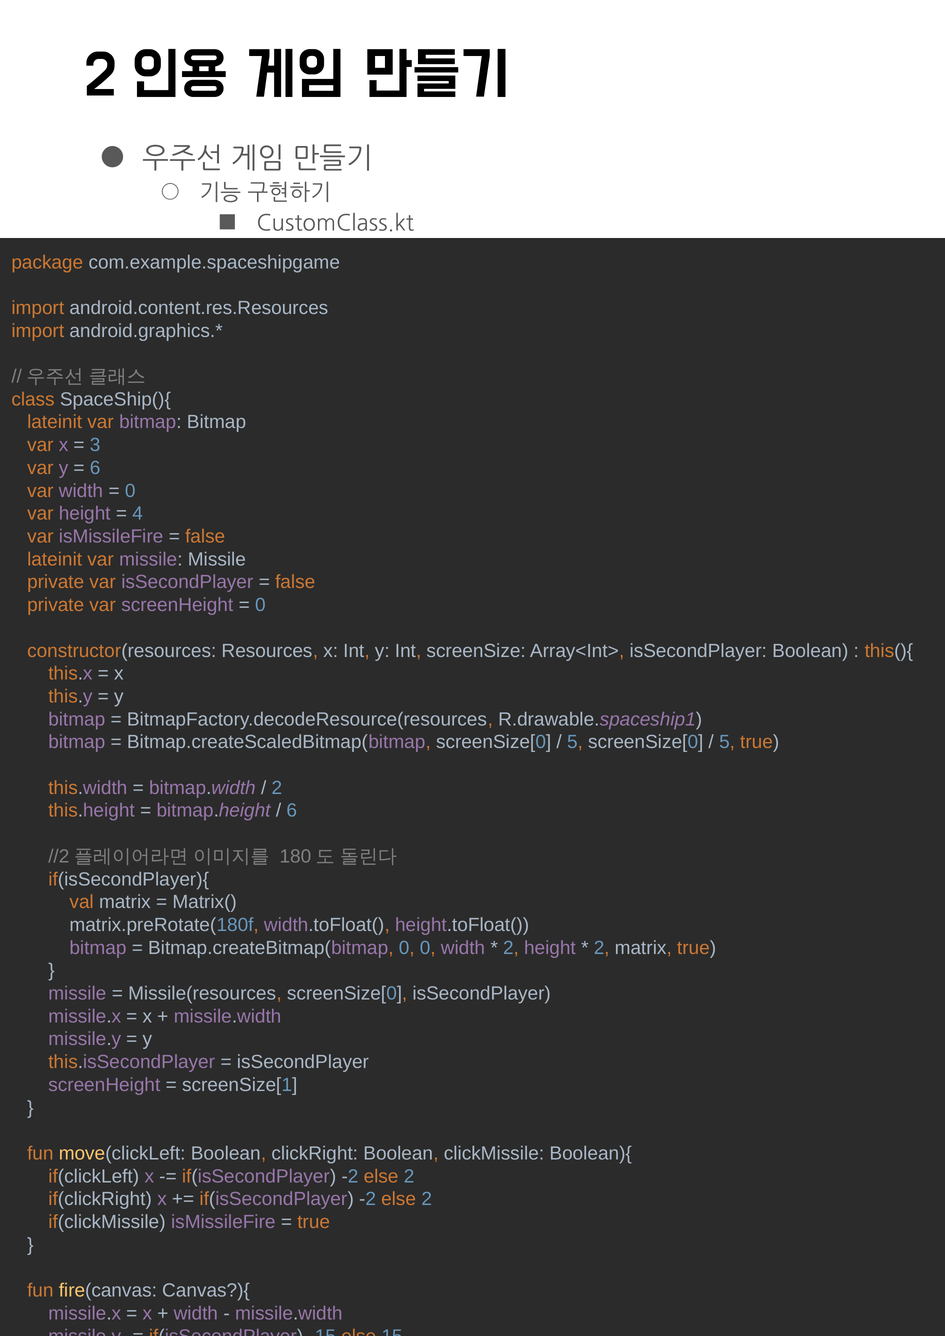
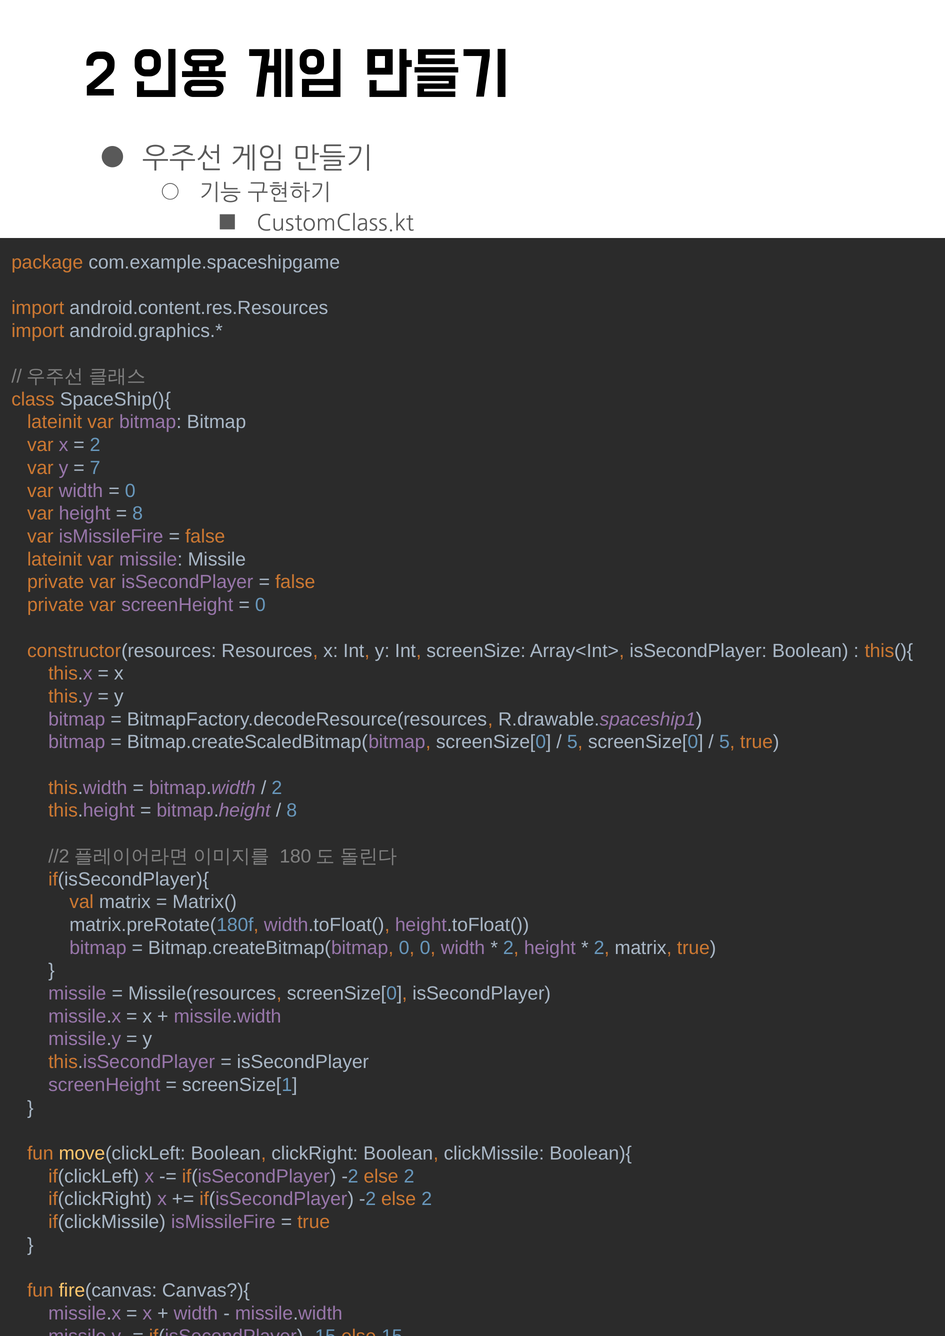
3 at (95, 445): 3 -> 2
6 at (95, 468): 6 -> 7
4 at (138, 514): 4 -> 8
6 at (292, 811): 6 -> 8
